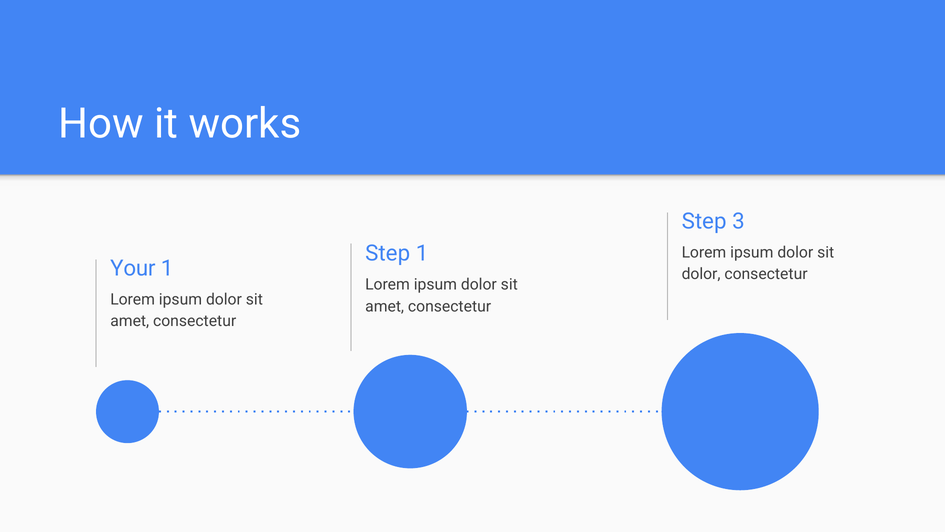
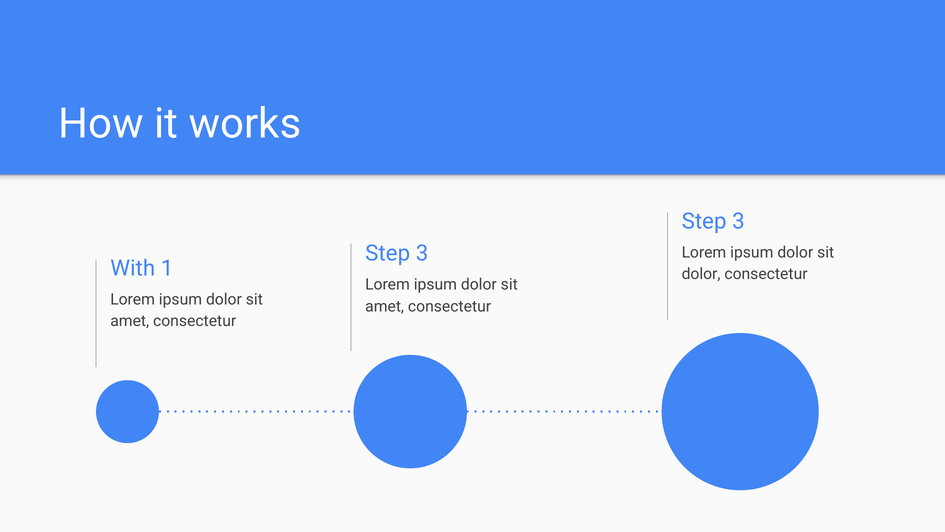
1 at (422, 253): 1 -> 3
Your: Your -> With
